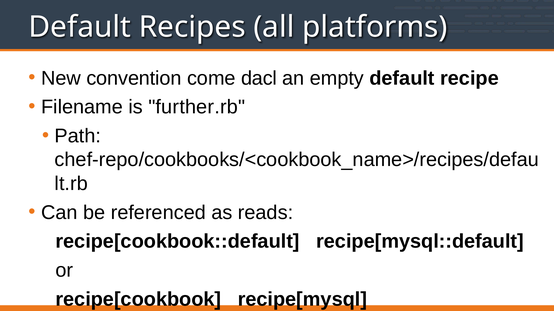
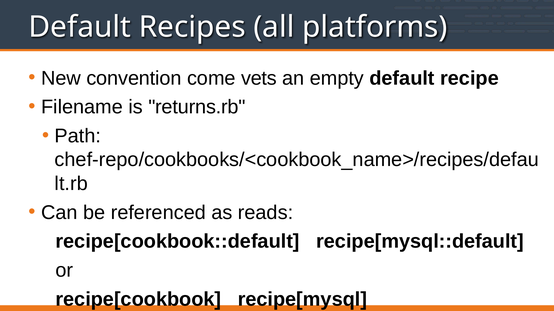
dacl: dacl -> vets
further.rb: further.rb -> returns.rb
